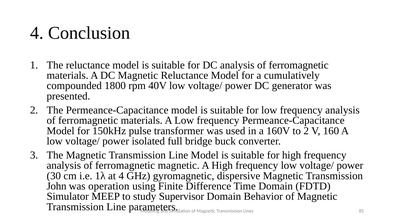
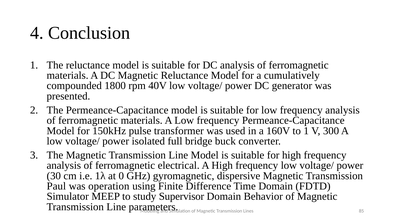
to 2: 2 -> 1
160: 160 -> 300
ferromagnetic magnetic: magnetic -> electrical
at 4: 4 -> 0
John: John -> Paul
